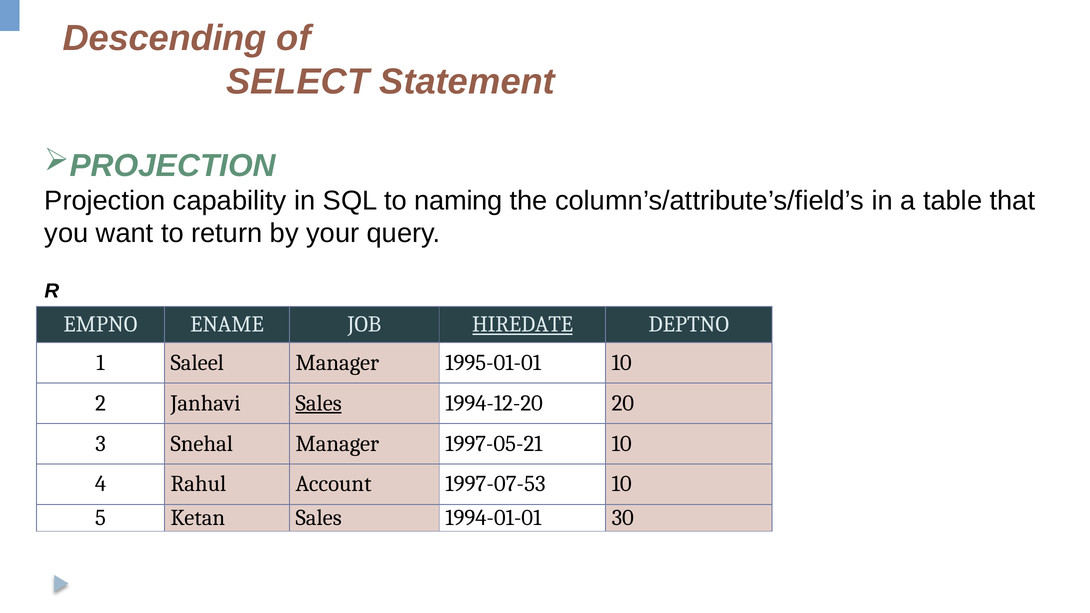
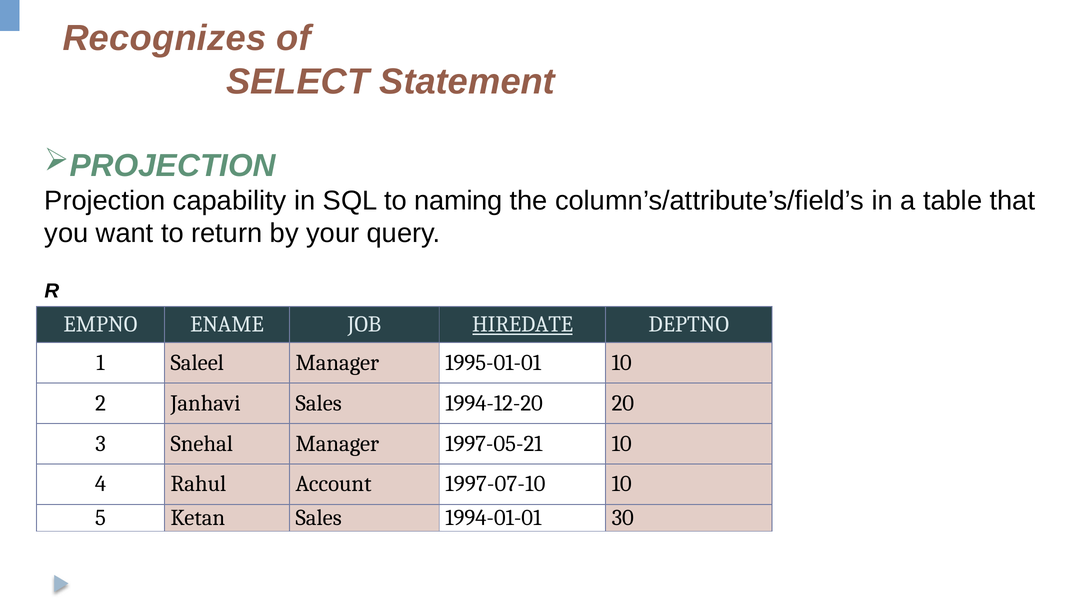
Descending: Descending -> Recognizes
Sales at (319, 403) underline: present -> none
1997-07-53: 1997-07-53 -> 1997-07-10
